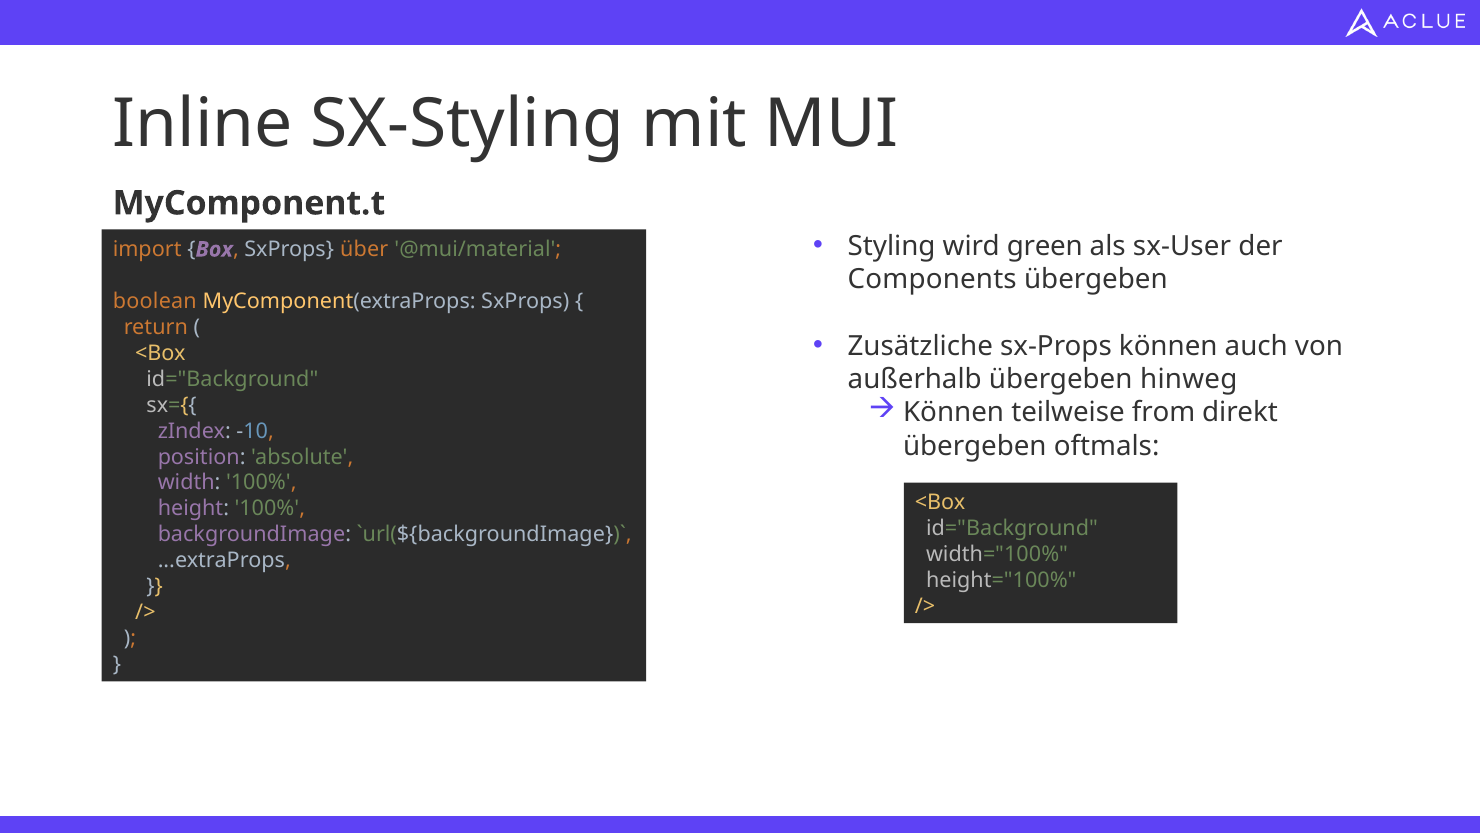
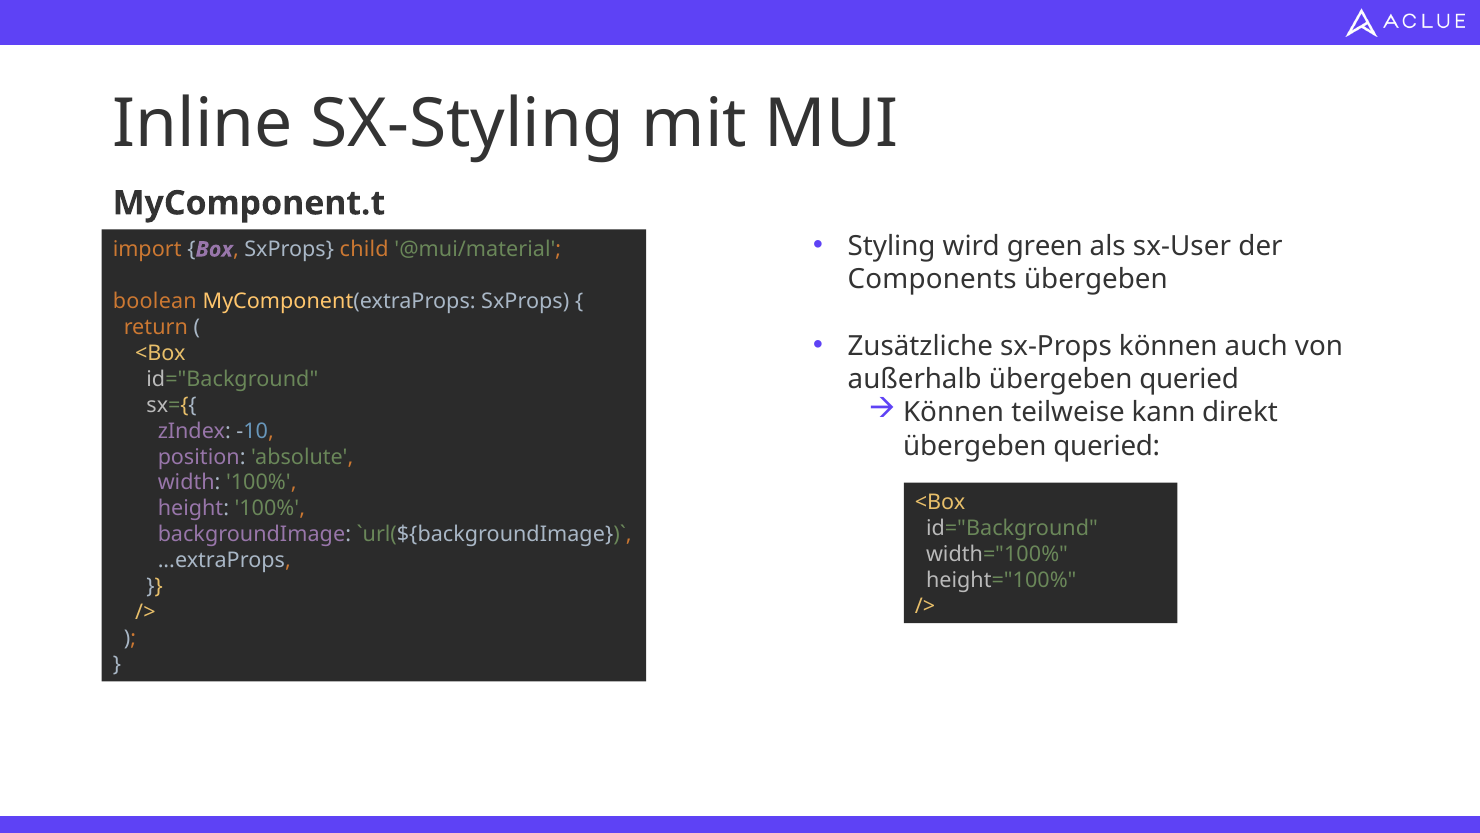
über: über -> child
außerhalb übergeben hinweg: hinweg -> queried
from: from -> kann
oftmals at (1107, 446): oftmals -> queried
